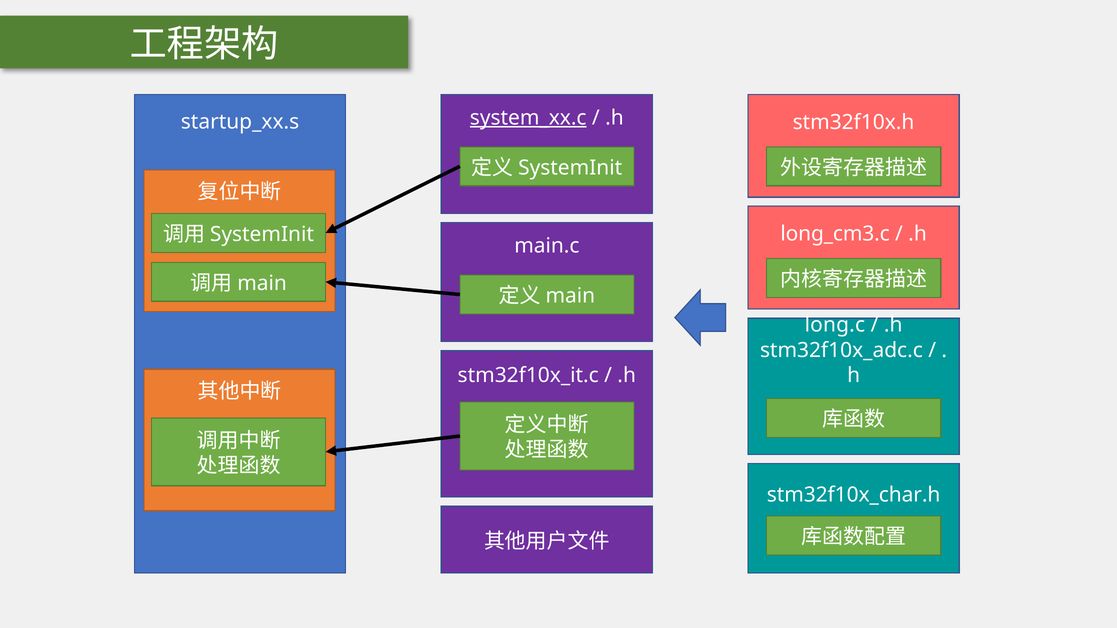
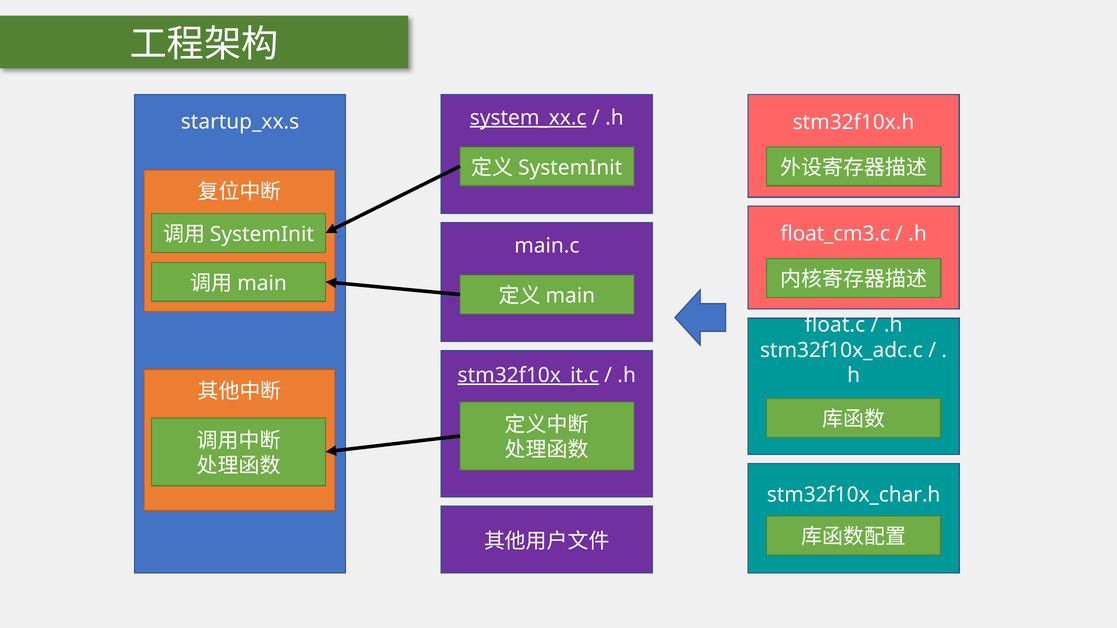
long_cm3.c: long_cm3.c -> float_cm3.c
long.c: long.c -> float.c
stm32f10x_it.c underline: none -> present
